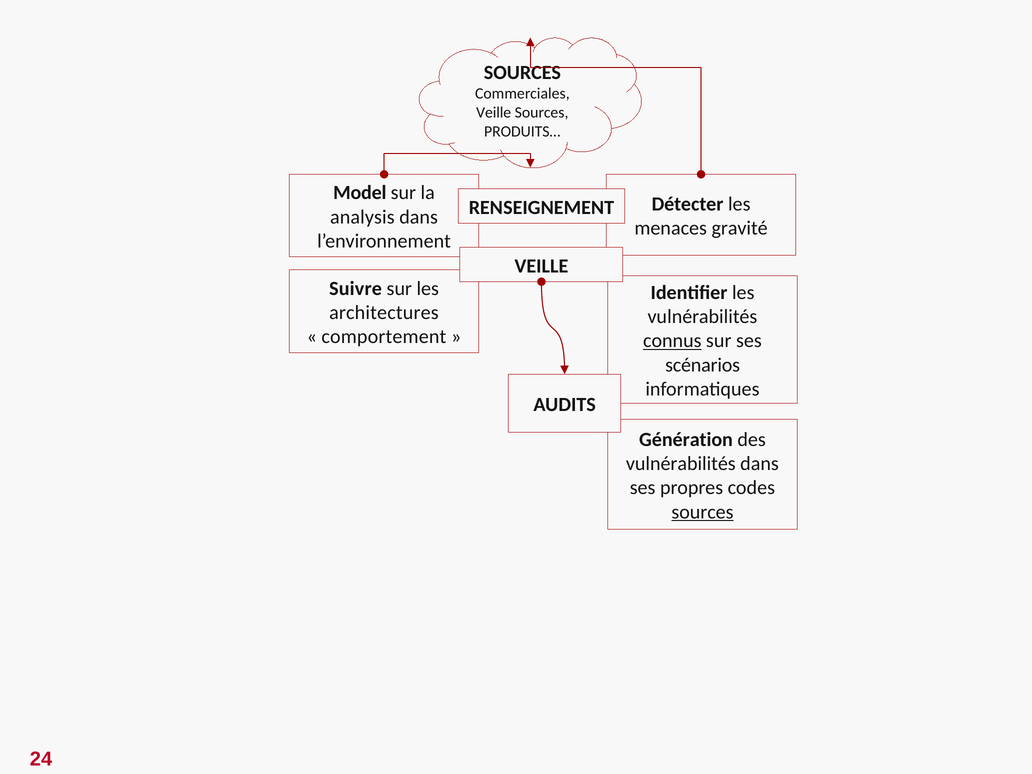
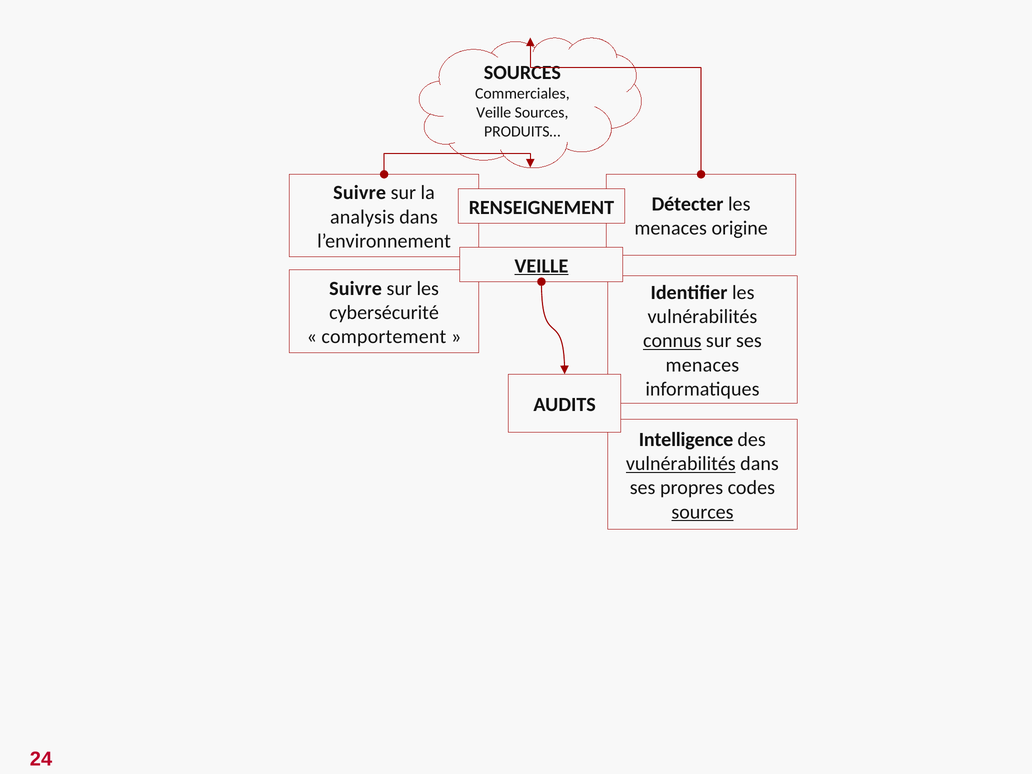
Model at (360, 193): Model -> Suivre
gravité: gravité -> origine
VEILLE at (541, 266) underline: none -> present
architectures: architectures -> cybersécurité
scénarios at (703, 365): scénarios -> menaces
Génération: Génération -> Intelligence
vulnérabilités at (681, 464) underline: none -> present
